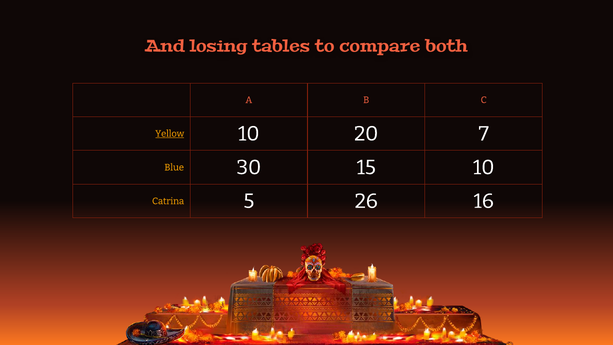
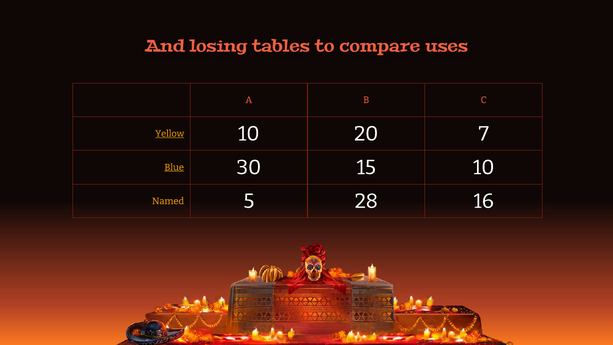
both: both -> uses
Blue underline: none -> present
Catrina: Catrina -> Named
26: 26 -> 28
